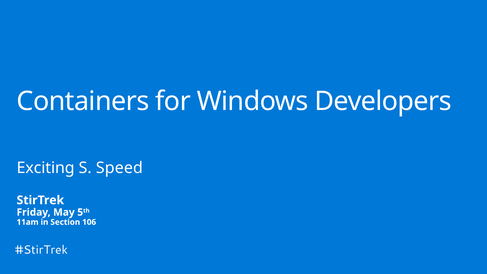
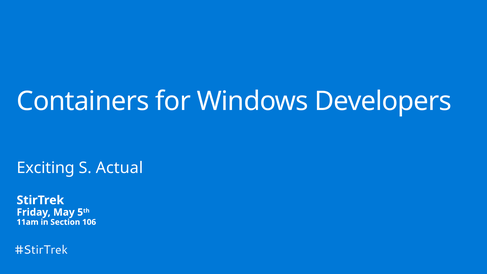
Speed: Speed -> Actual
